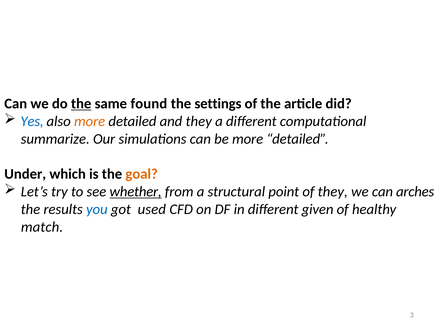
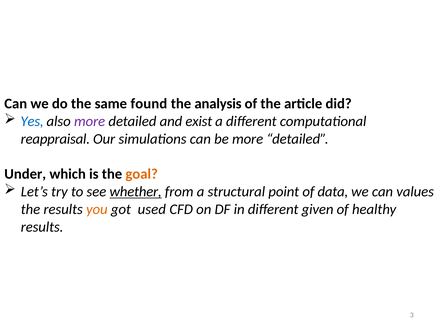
the at (81, 104) underline: present -> none
settings: settings -> analysis
more at (90, 121) colour: orange -> purple
and they: they -> exist
summarize: summarize -> reappraisal
of they: they -> data
arches: arches -> values
you colour: blue -> orange
match at (42, 227): match -> results
